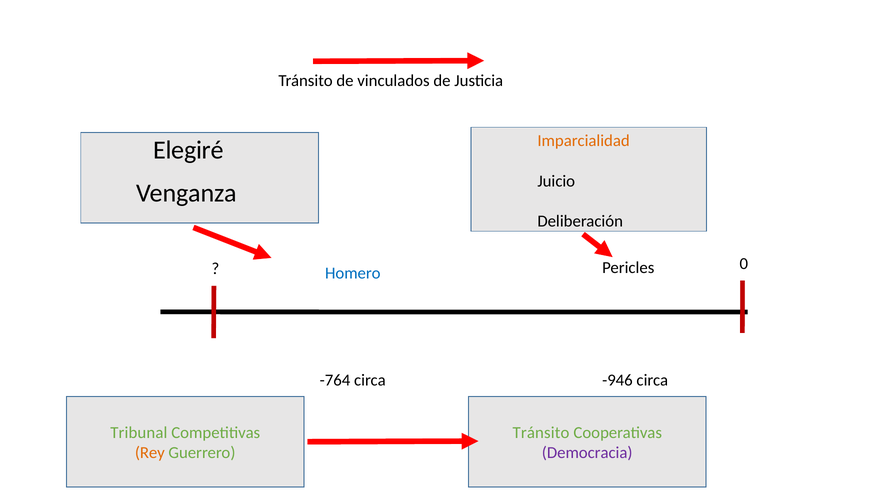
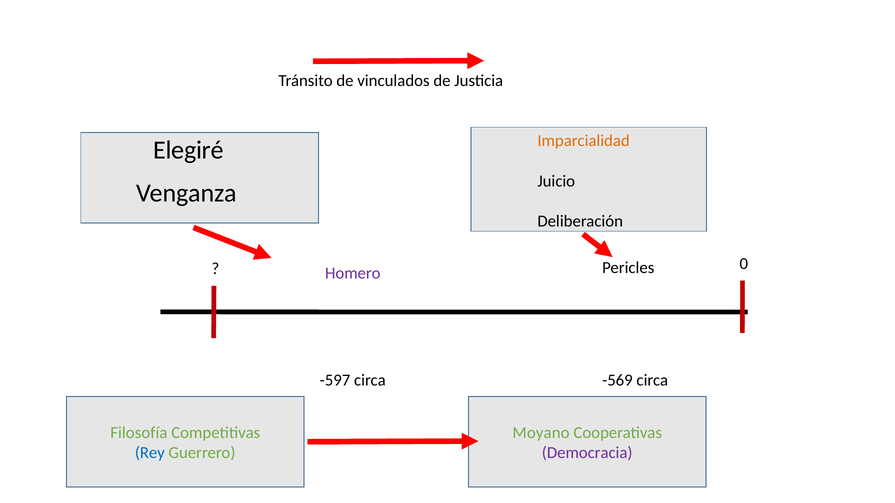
Homero colour: blue -> purple
-764: -764 -> -597
-946: -946 -> -569
Tribunal: Tribunal -> Filosofía
Tránsito at (541, 433): Tránsito -> Moyano
Rey colour: orange -> blue
